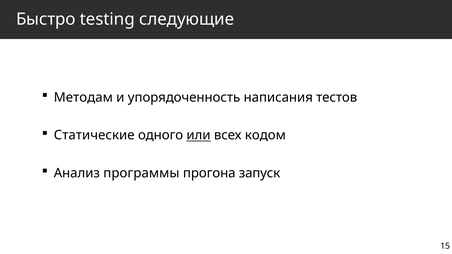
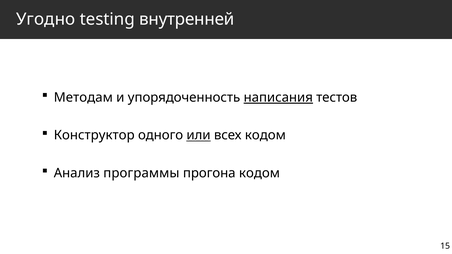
Быстро: Быстро -> Угодно
следующие: следующие -> внутренней
написания underline: none -> present
Статические: Статические -> Конструктор
прогона запуск: запуск -> кодом
